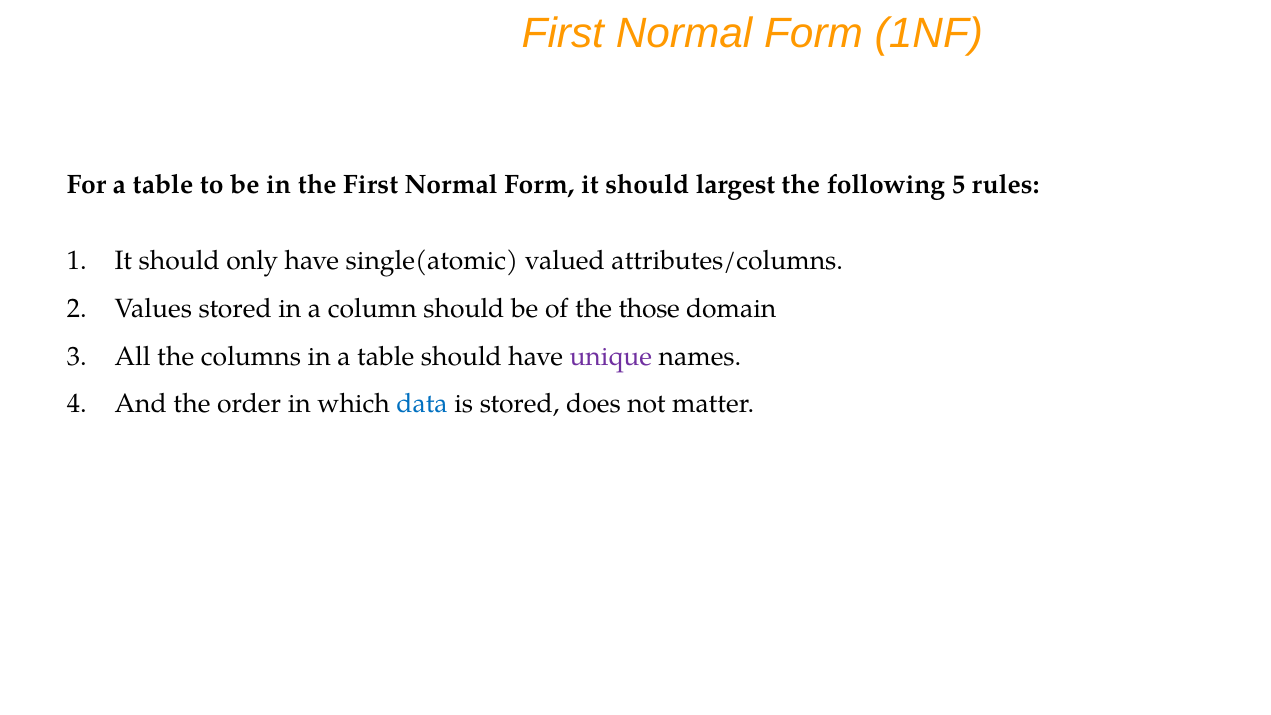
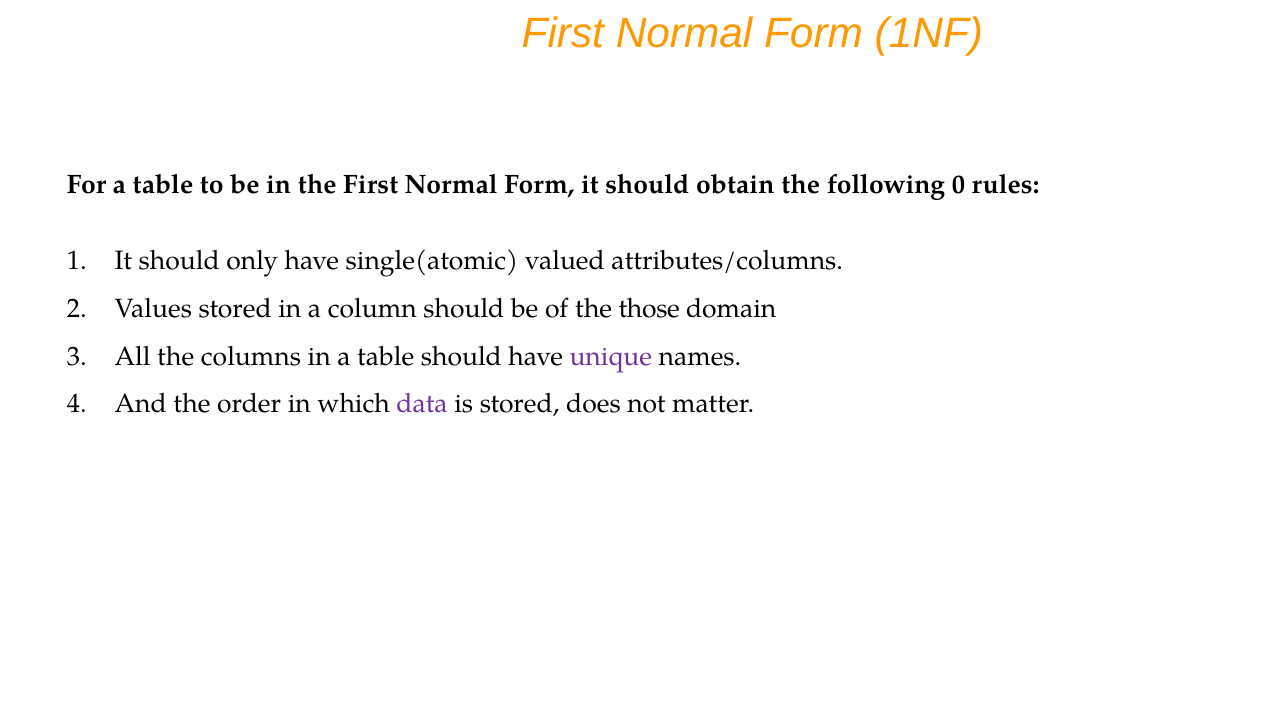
largest: largest -> obtain
5: 5 -> 0
data colour: blue -> purple
